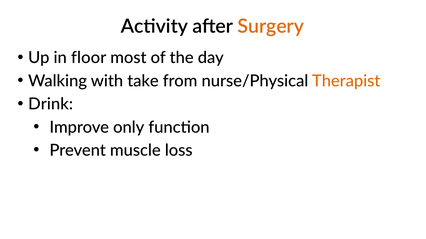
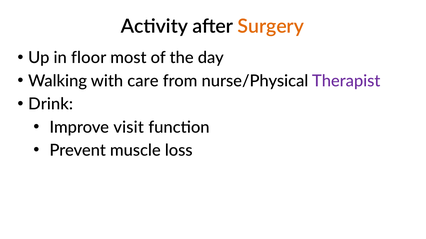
take: take -> care
Therapist colour: orange -> purple
only: only -> visit
